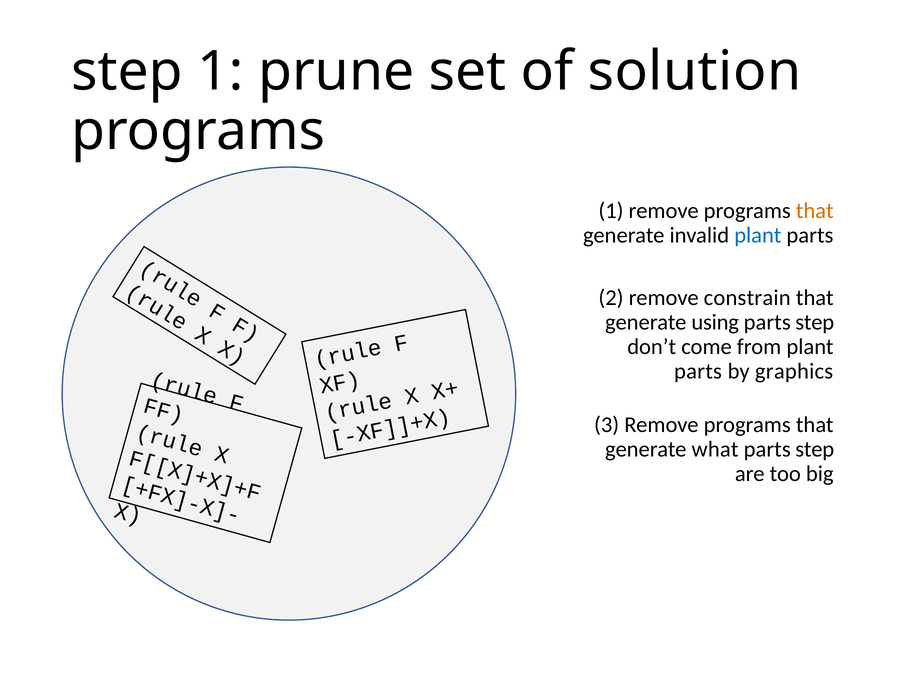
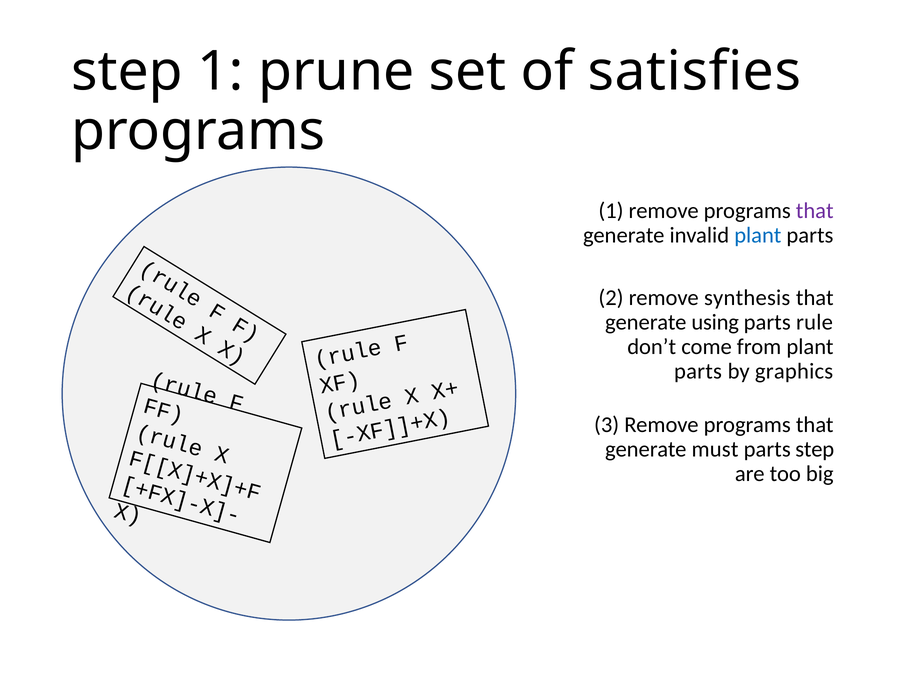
solution: solution -> satisfies
that at (815, 211) colour: orange -> purple
constrain: constrain -> synthesis
step at (815, 323): step -> rule
what: what -> must
